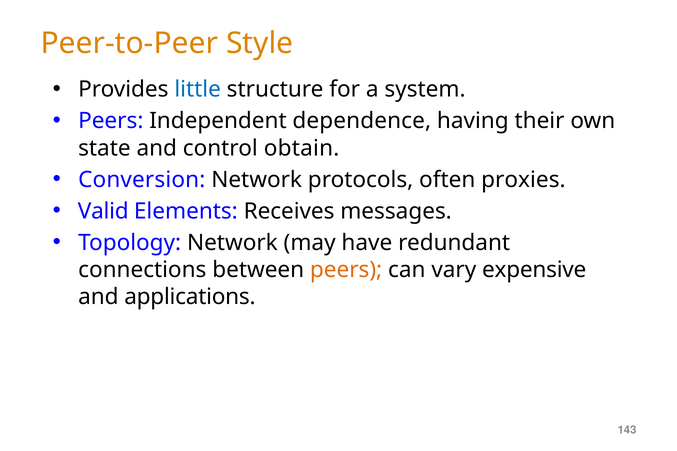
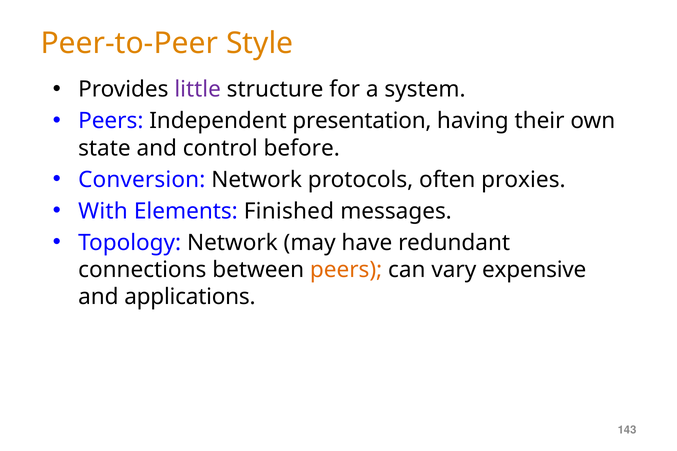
little colour: blue -> purple
dependence: dependence -> presentation
obtain: obtain -> before
Valid: Valid -> With
Receives: Receives -> Finished
